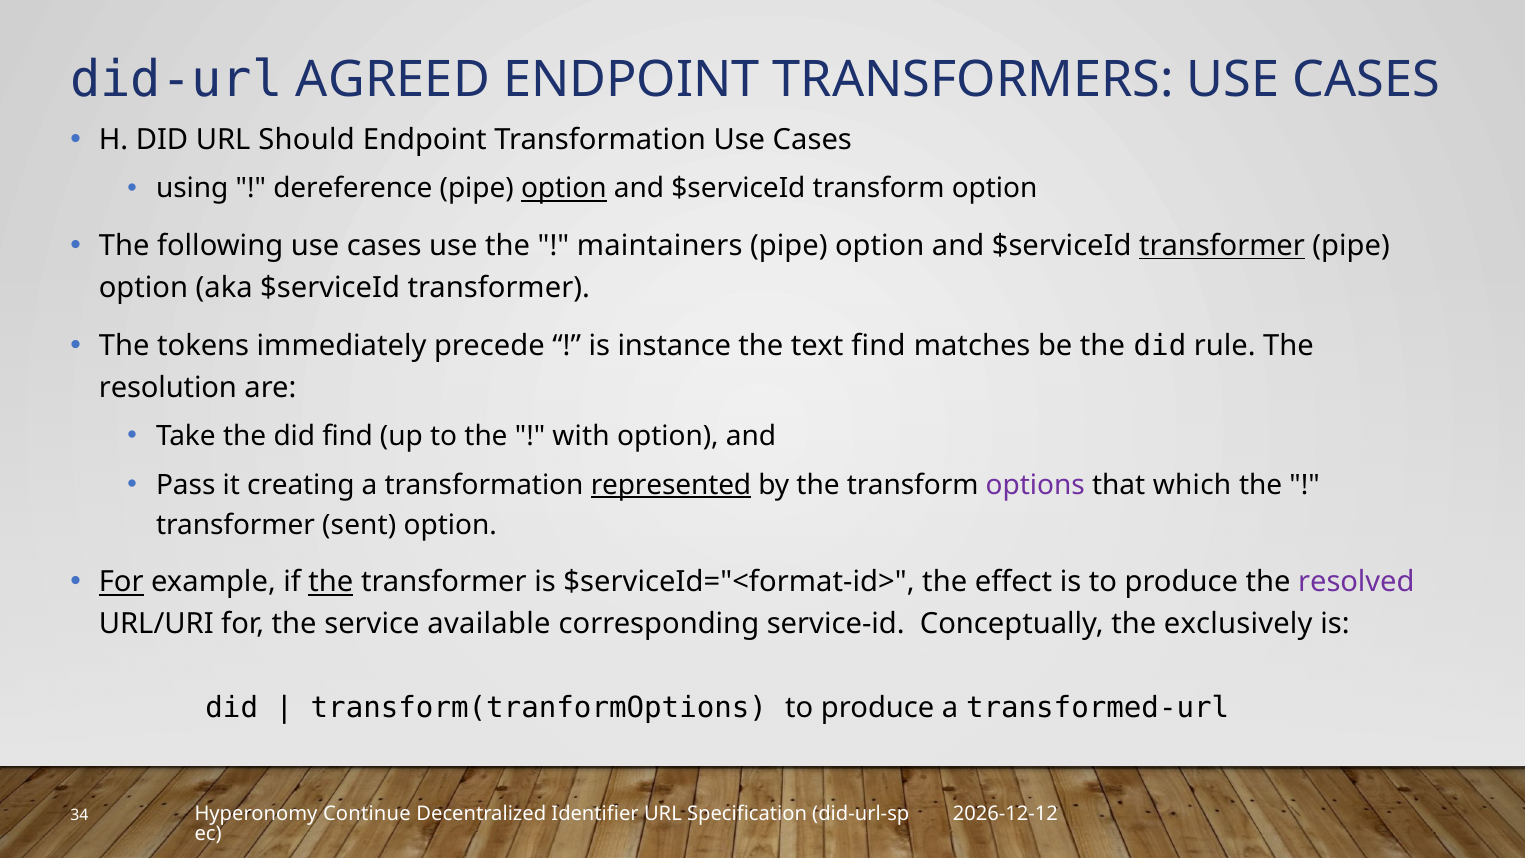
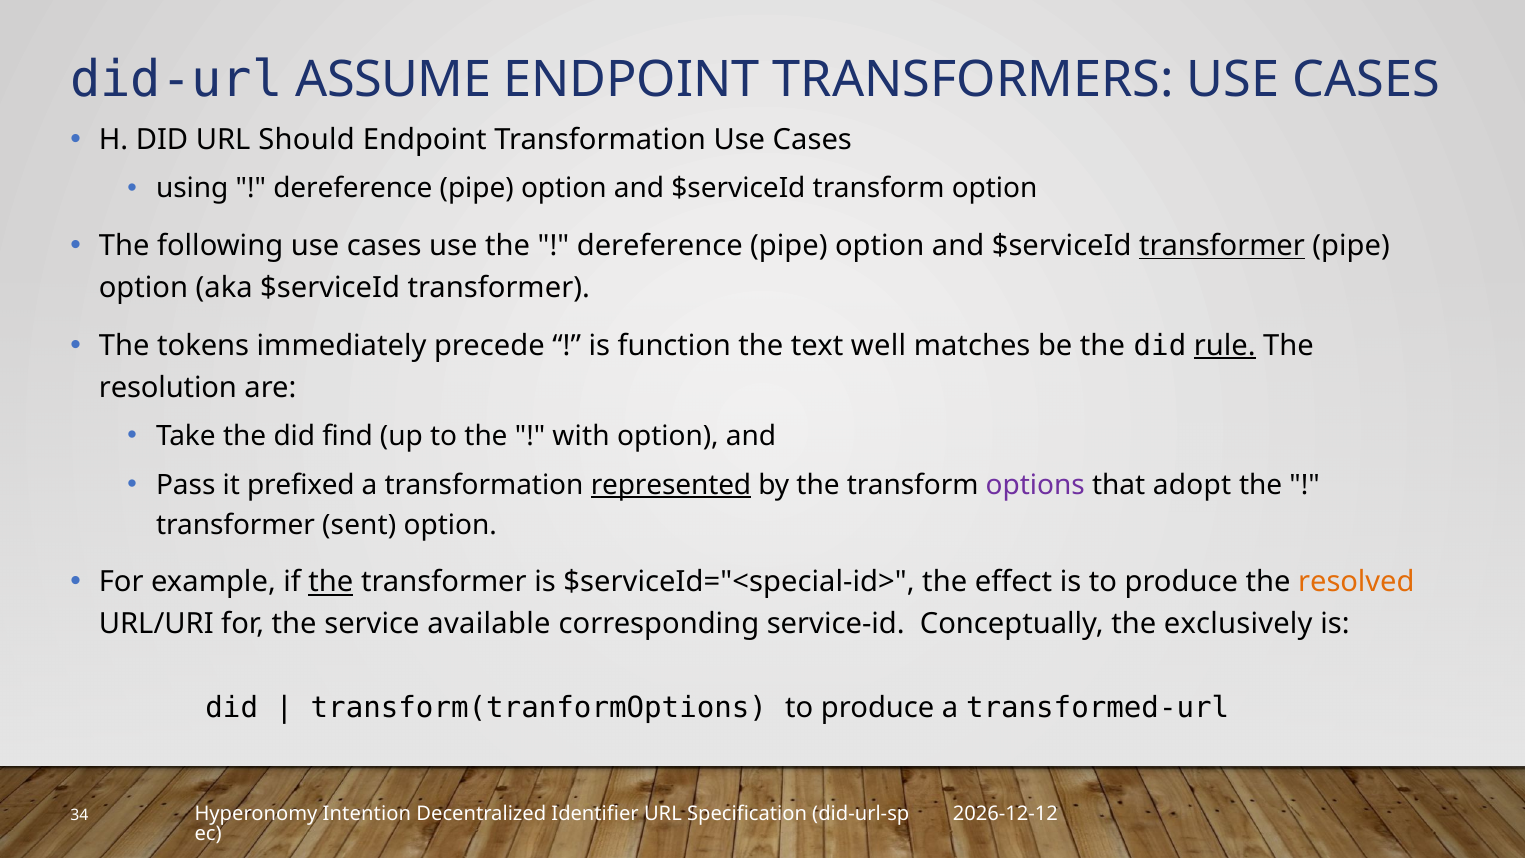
AGREED: AGREED -> ASSUME
option at (564, 189) underline: present -> none
maintainers at (660, 246): maintainers -> dereference
instance: instance -> function
text find: find -> well
rule underline: none -> present
creating: creating -> prefixed
which: which -> adopt
For at (121, 582) underline: present -> none
$serviceId="<format-id>: $serviceId="<format-id> -> $serviceId="<special-id>
resolved colour: purple -> orange
Continue: Continue -> Intention
